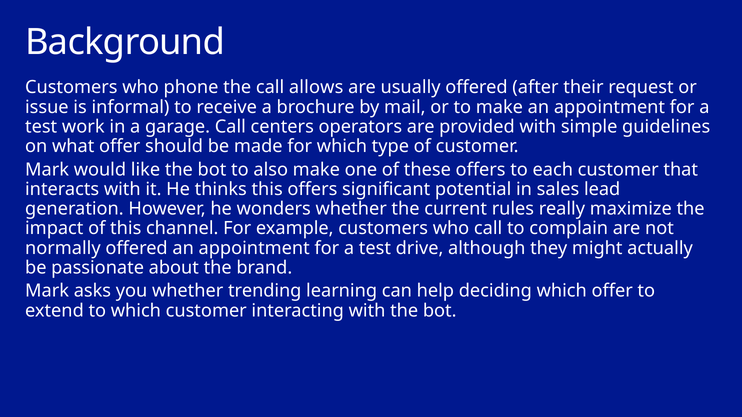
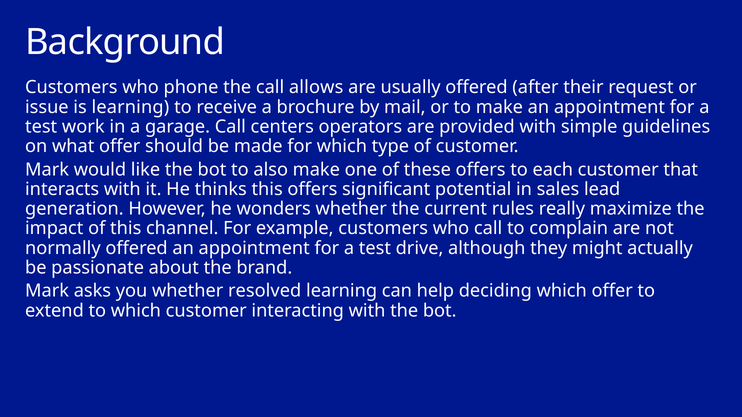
is informal: informal -> learning
trending: trending -> resolved
